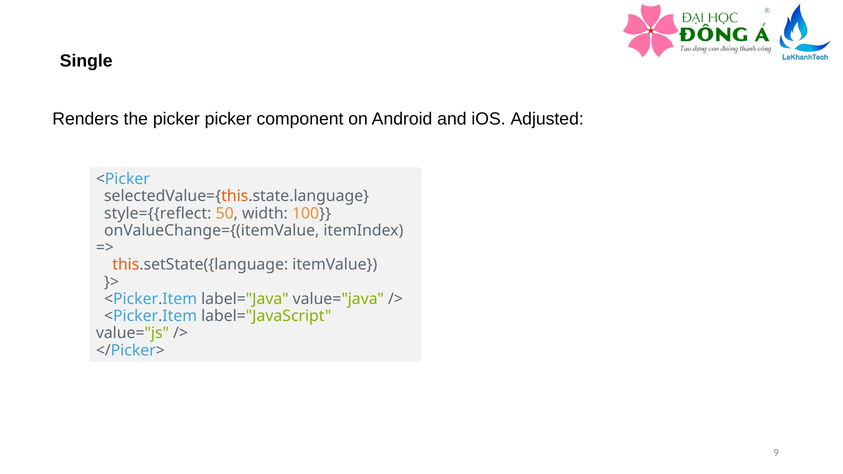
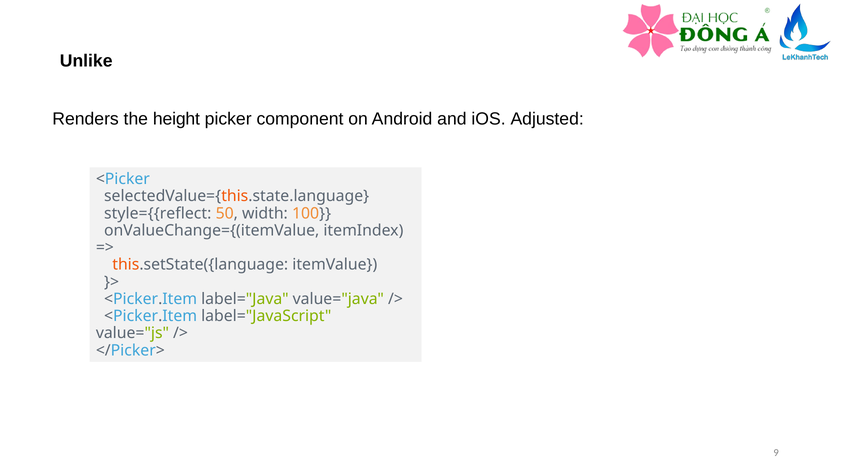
Single: Single -> Unlike
the picker: picker -> height
